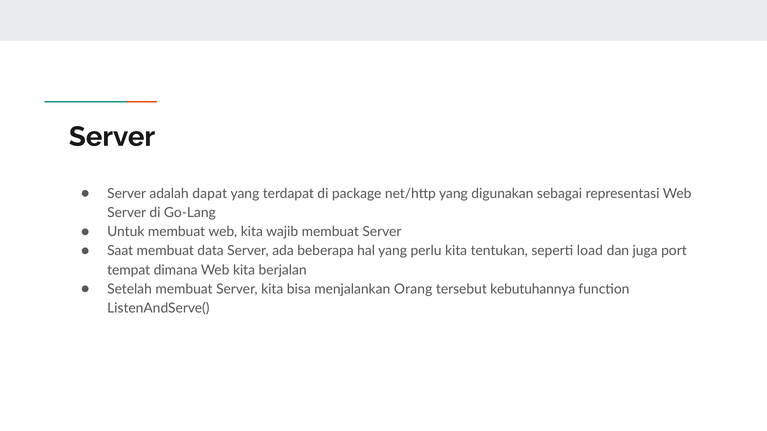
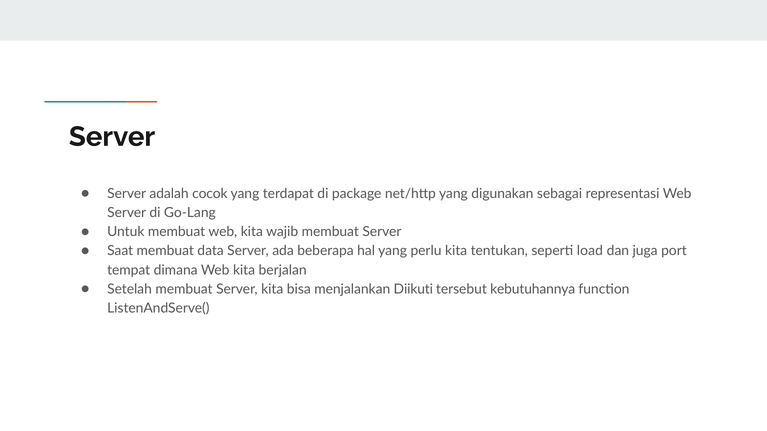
dapat: dapat -> cocok
Orang: Orang -> Diikuti
